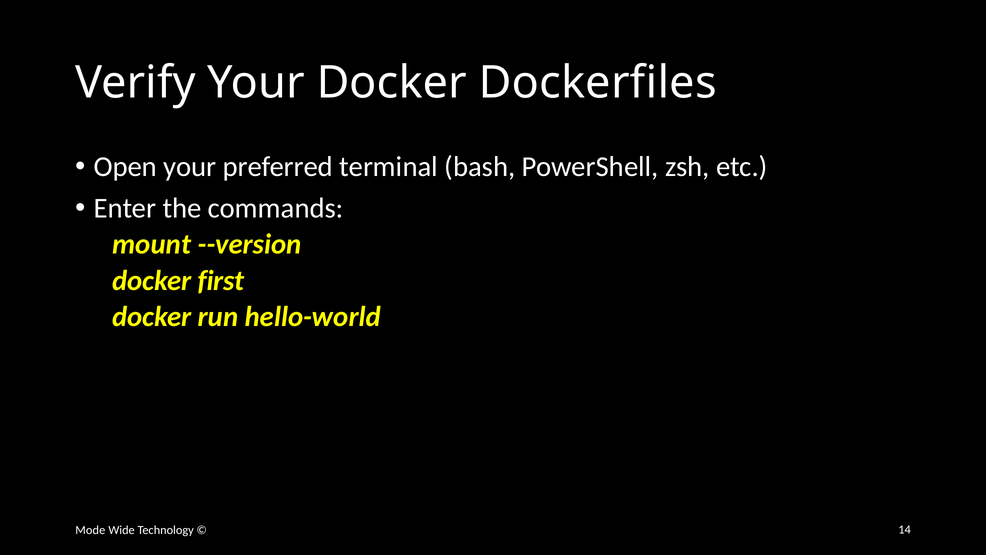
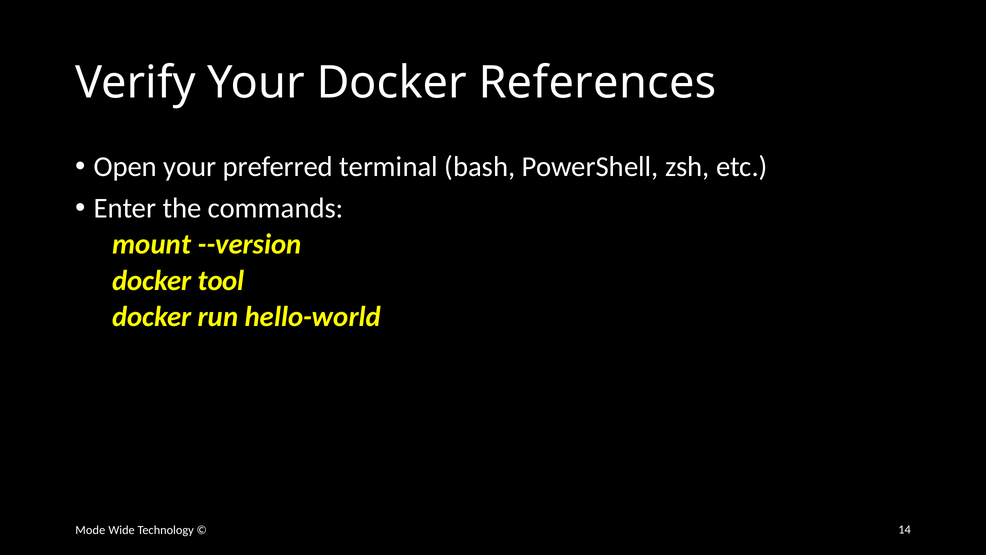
Dockerfiles: Dockerfiles -> References
first: first -> tool
